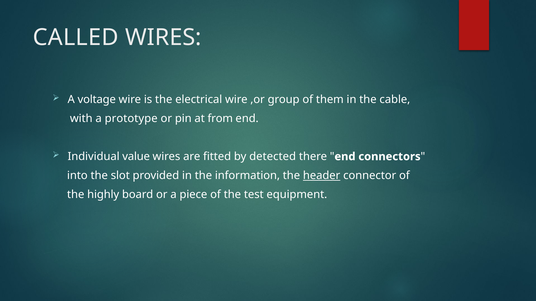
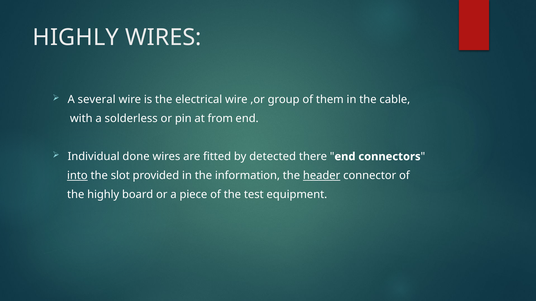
CALLED at (76, 38): CALLED -> HIGHLY
voltage: voltage -> several
prototype: prototype -> solderless
value: value -> done
into underline: none -> present
